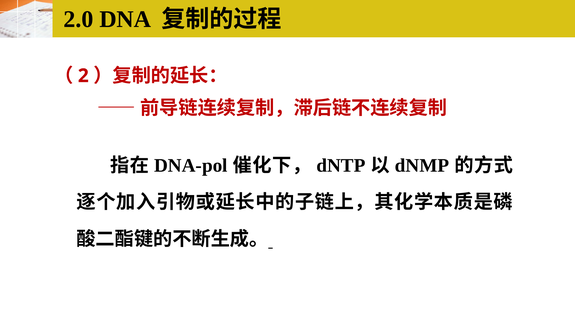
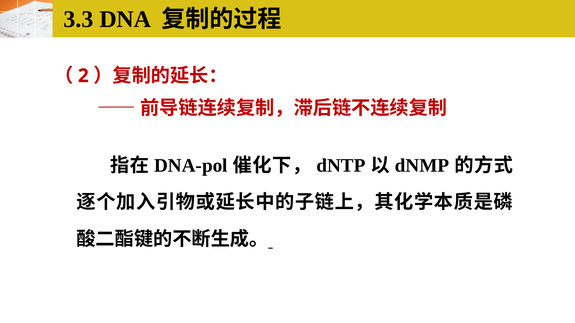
2.0: 2.0 -> 3.3
